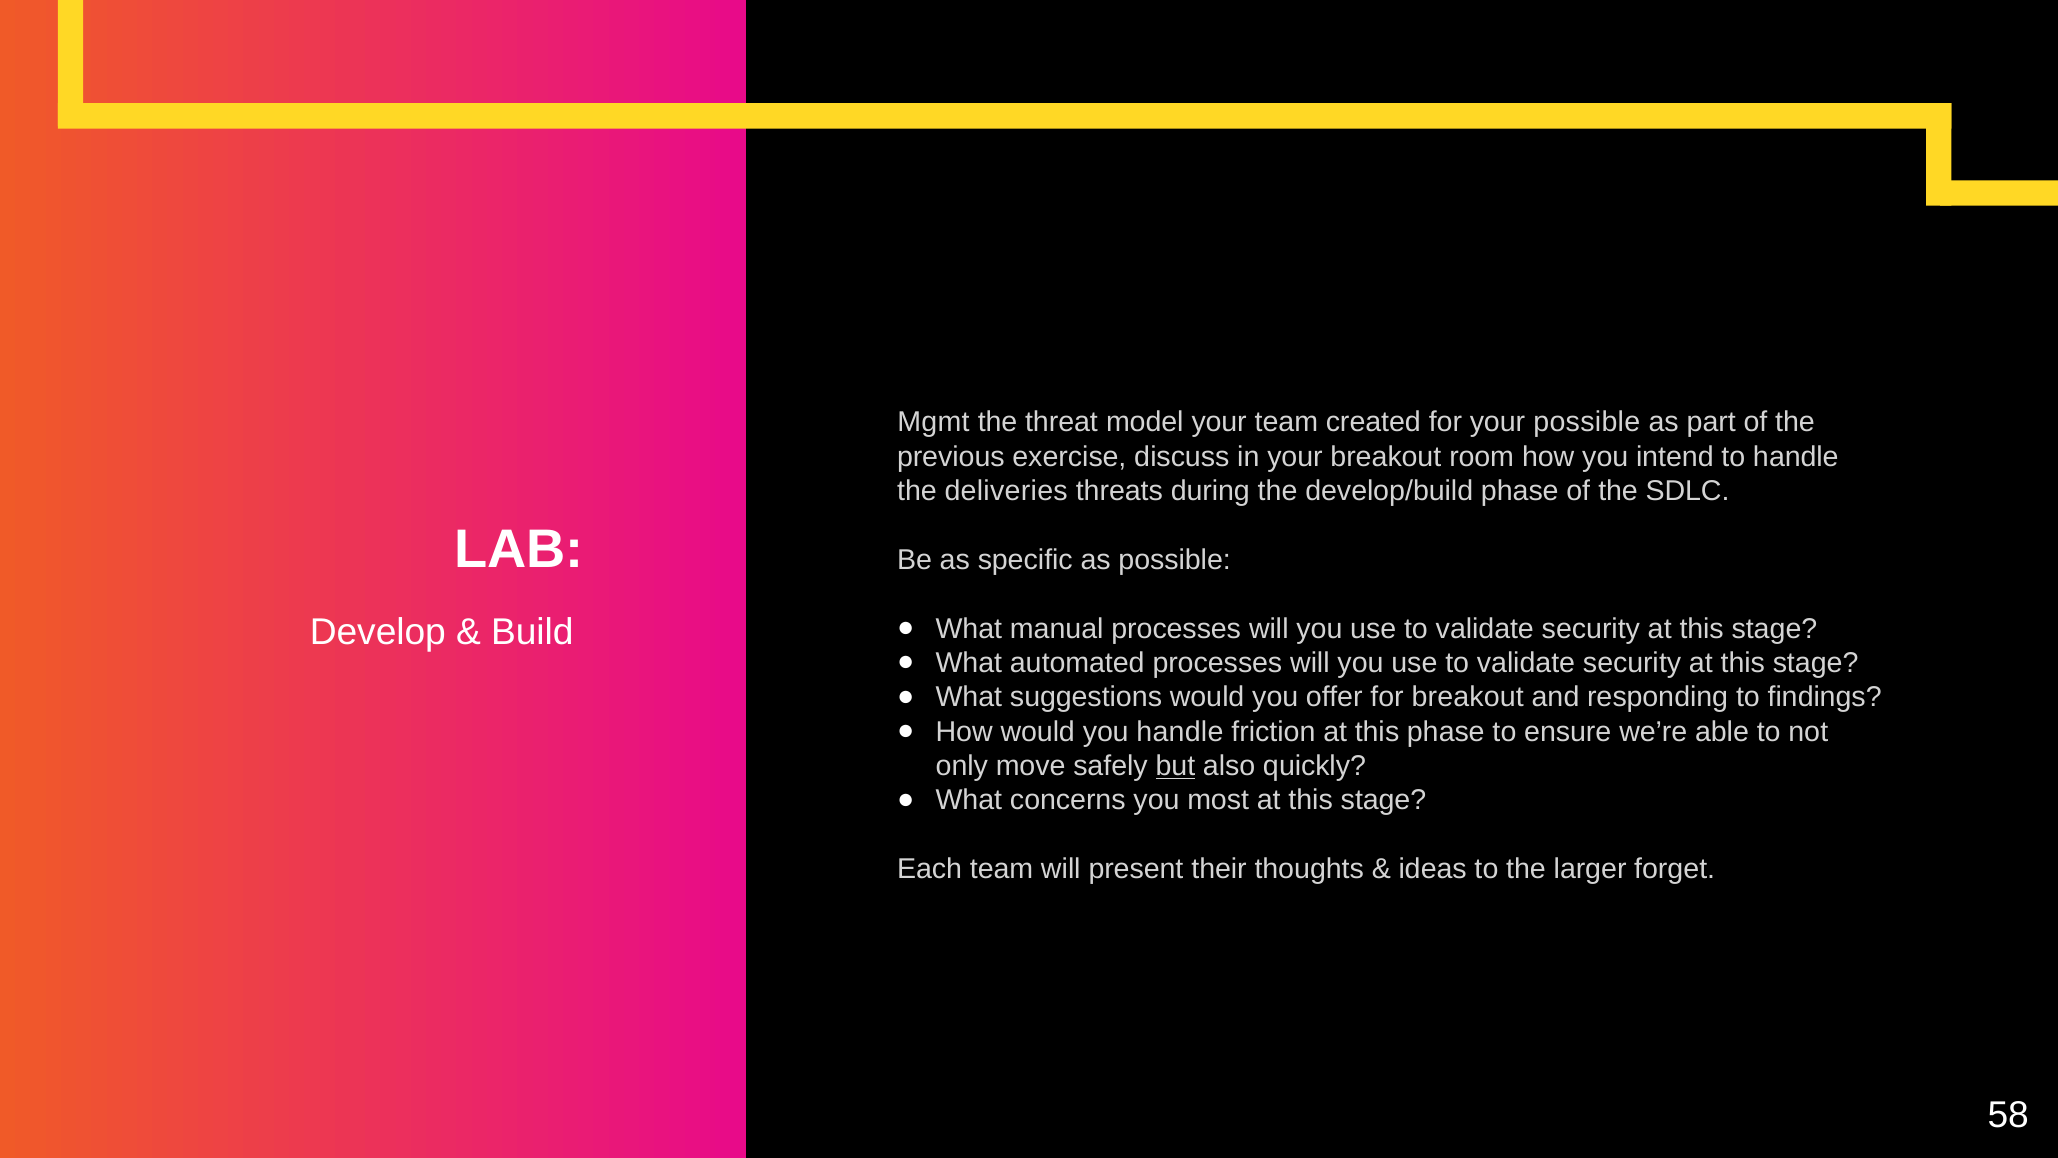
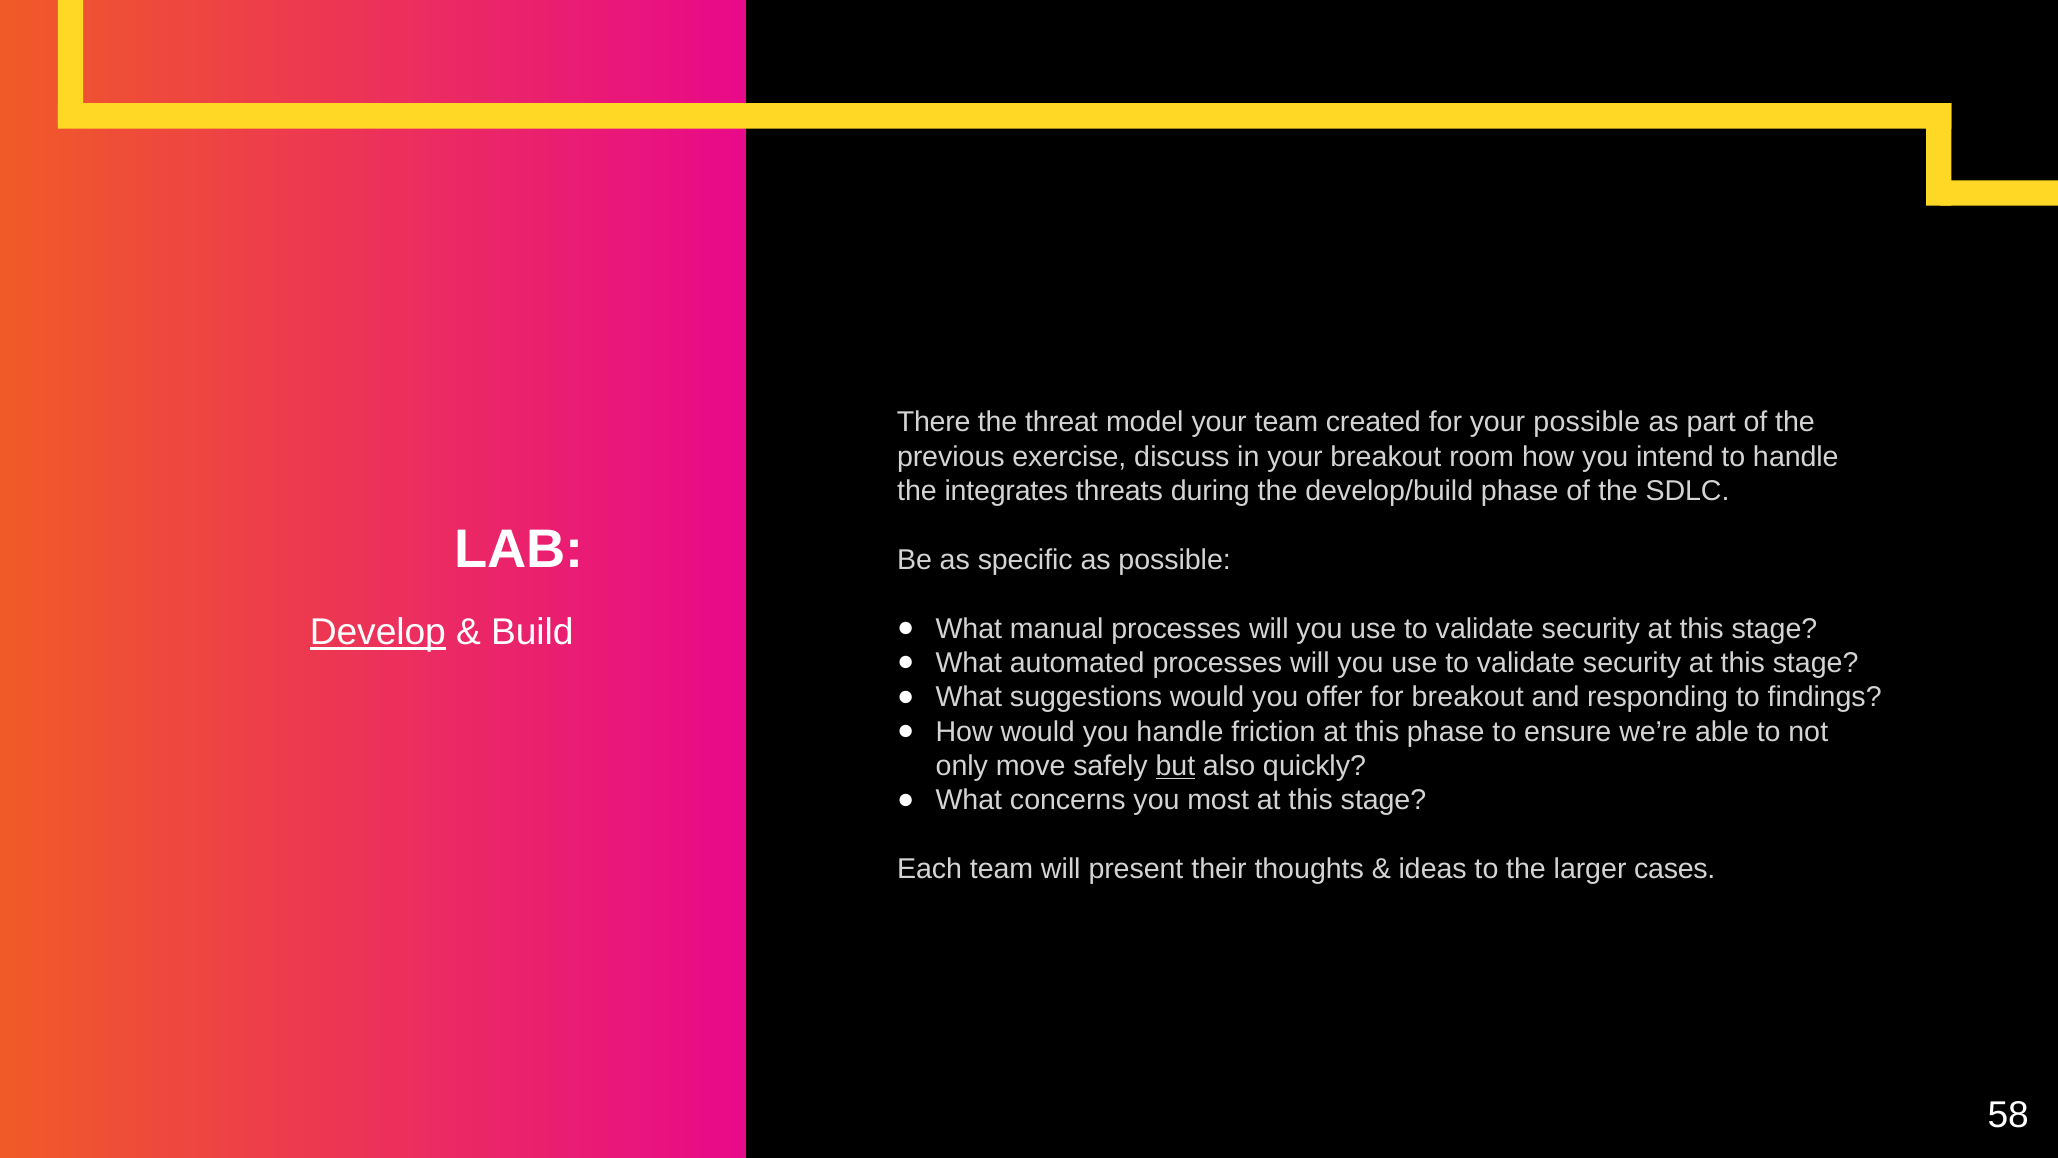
Mgmt: Mgmt -> There
deliveries: deliveries -> integrates
Develop underline: none -> present
forget: forget -> cases
